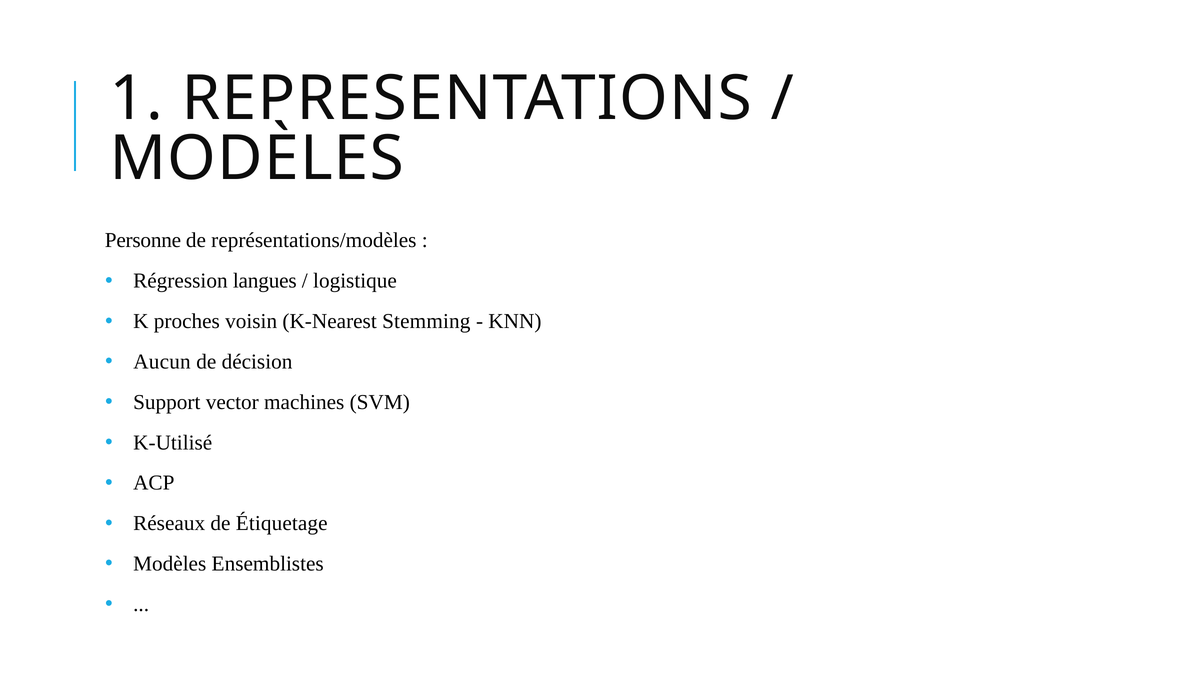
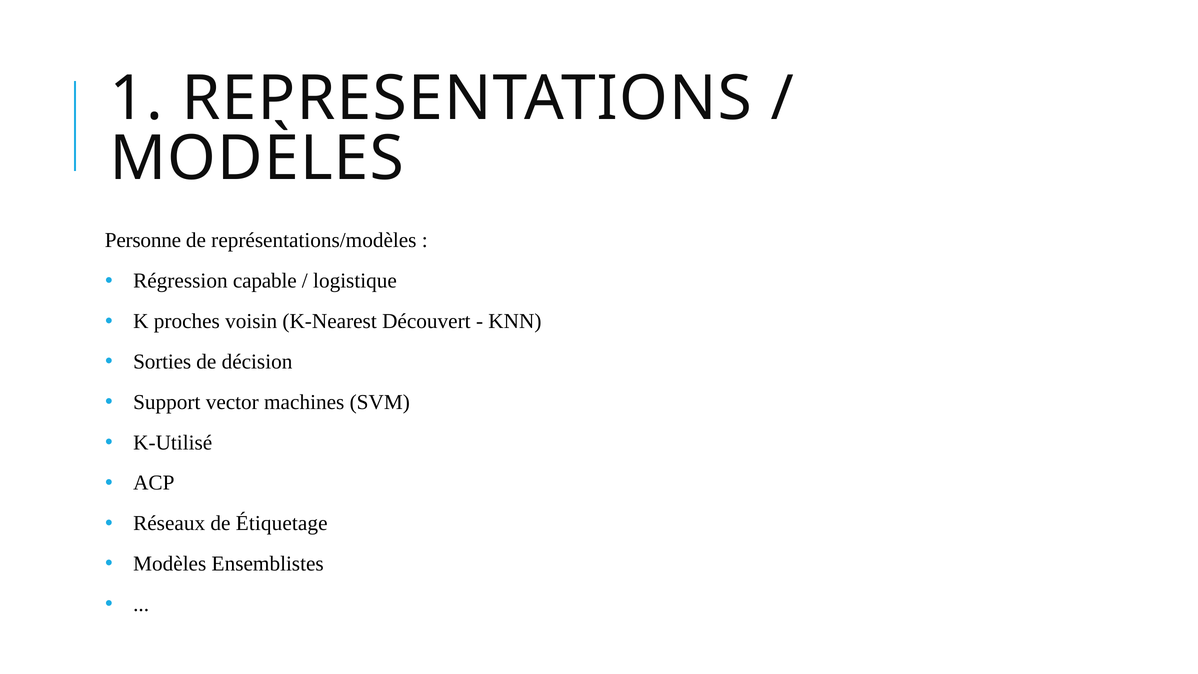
langues: langues -> capable
Stemming: Stemming -> Découvert
Aucun: Aucun -> Sorties
